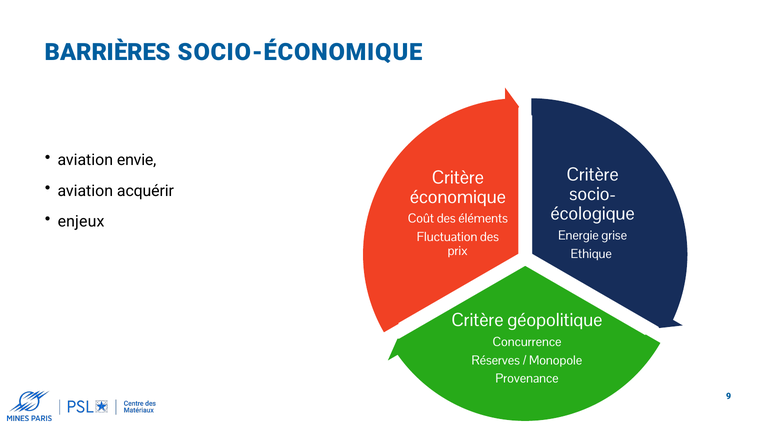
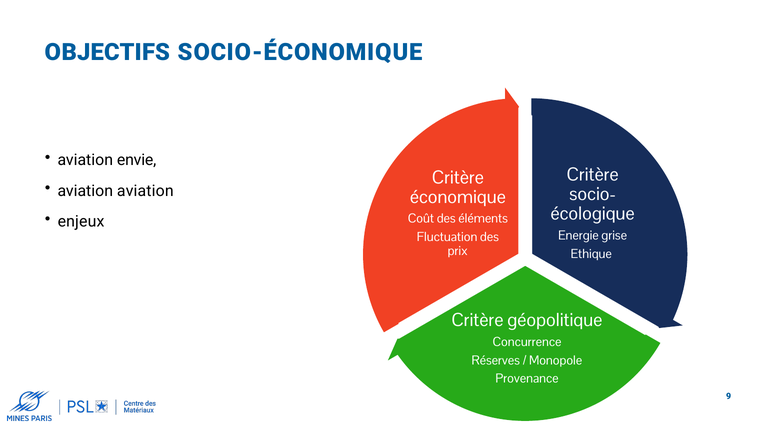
BARRIÈRES: BARRIÈRES -> OBJECTIFS
aviation acquérir: acquérir -> aviation
